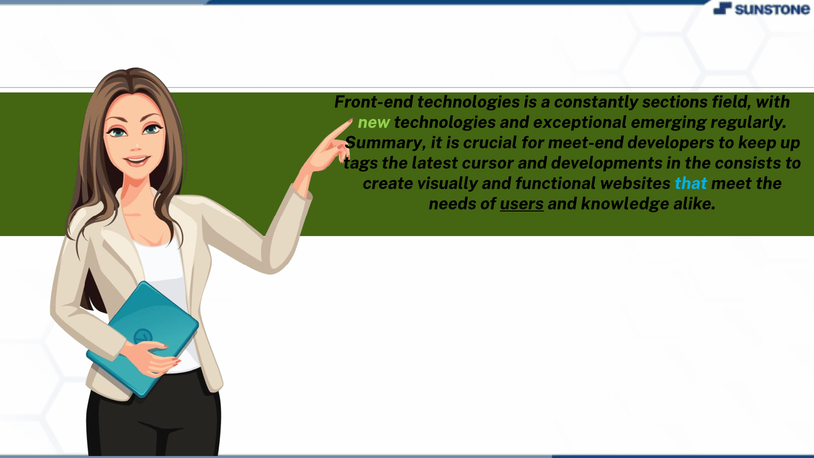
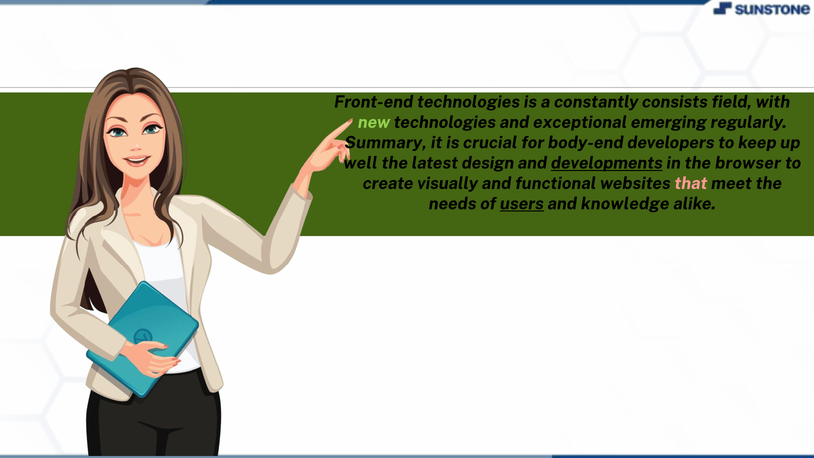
sections: sections -> consists
meet-end: meet-end -> body-end
tags: tags -> well
cursor: cursor -> design
developments underline: none -> present
consists: consists -> browser
that colour: light blue -> pink
